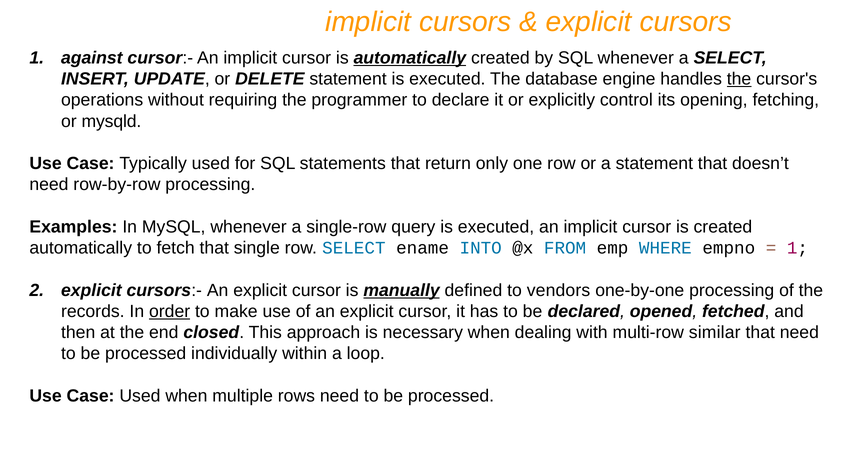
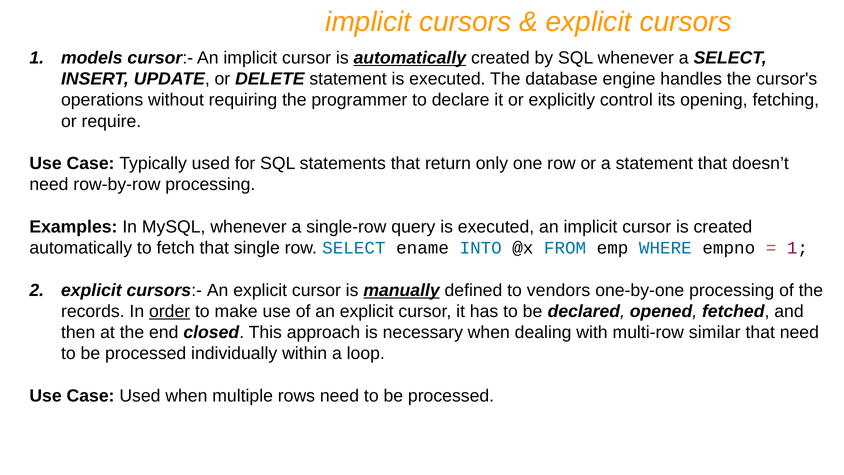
against: against -> models
the at (739, 79) underline: present -> none
mysqld: mysqld -> require
